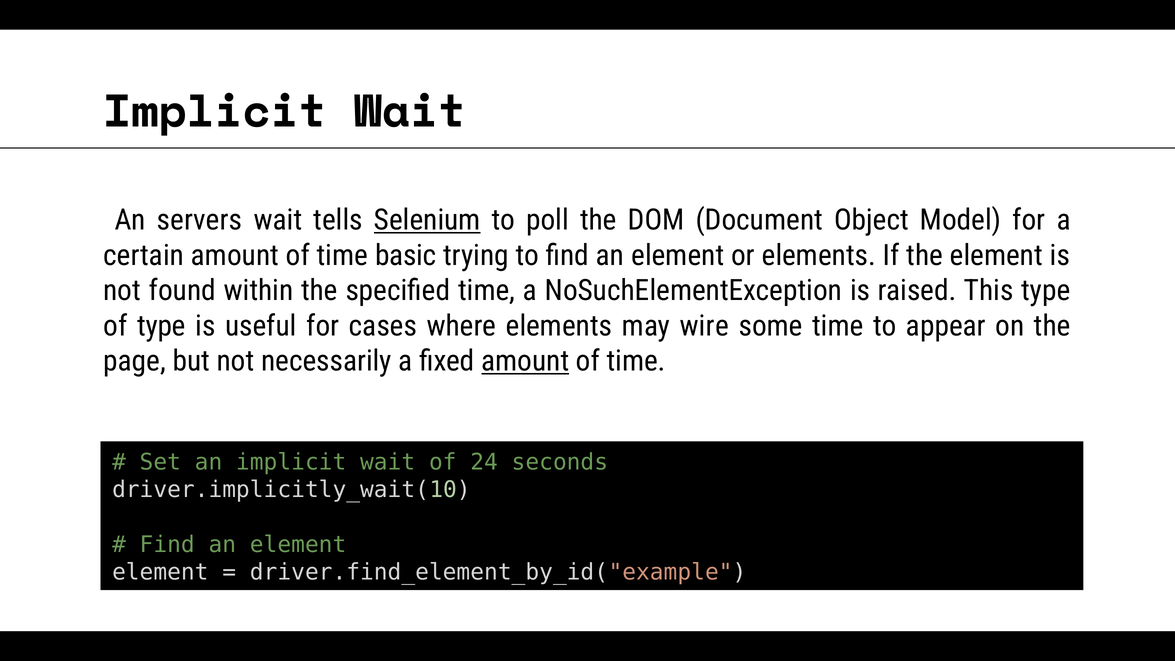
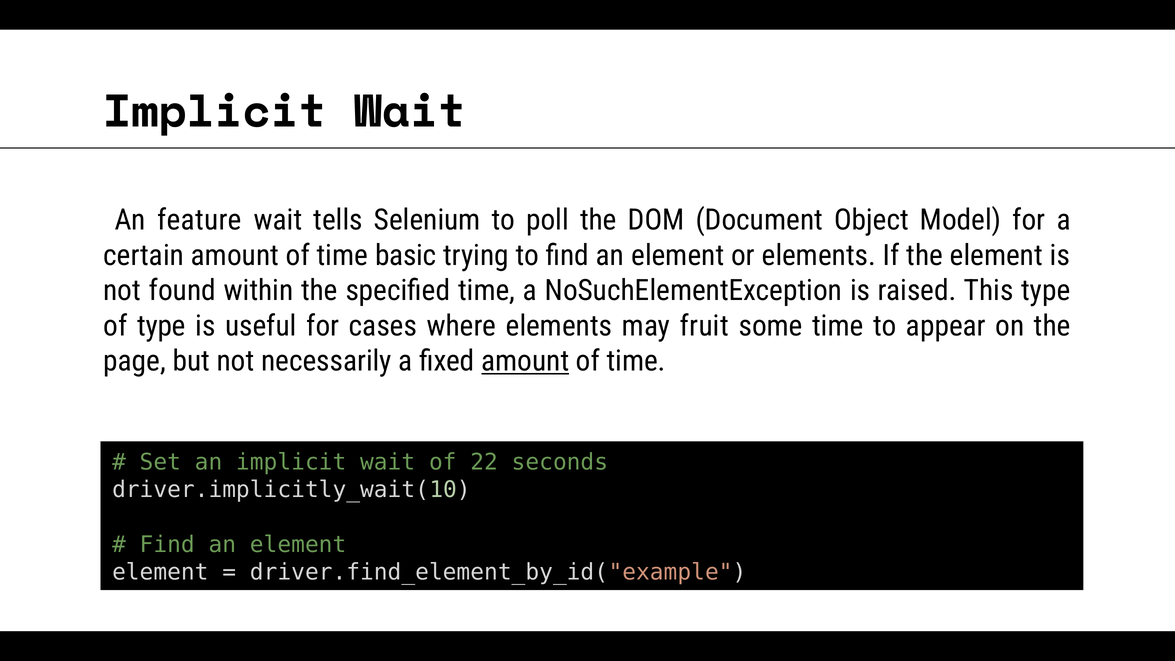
servers: servers -> feature
Selenium underline: present -> none
wire: wire -> fruit
24: 24 -> 22
